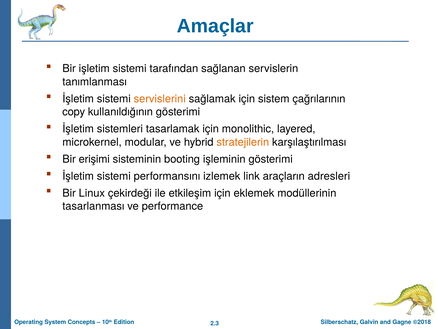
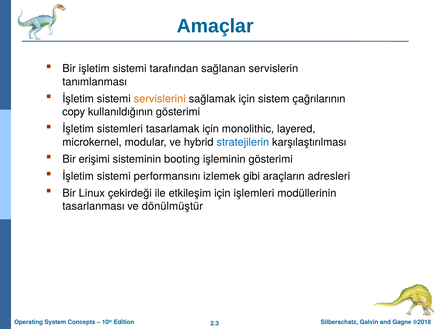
stratejilerin colour: orange -> blue
link: link -> gibi
eklemek: eklemek -> işlemleri
performance: performance -> dönülmüştür
